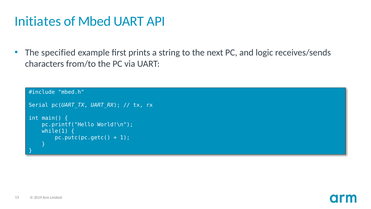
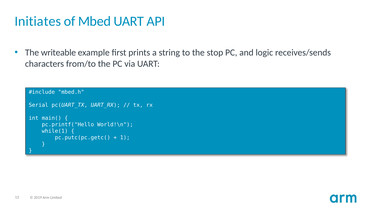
specified: specified -> writeable
next: next -> stop
